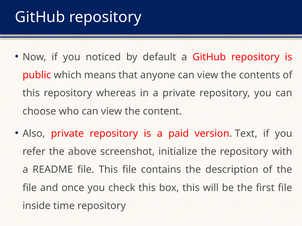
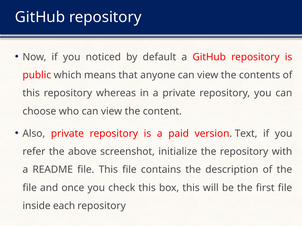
time: time -> each
